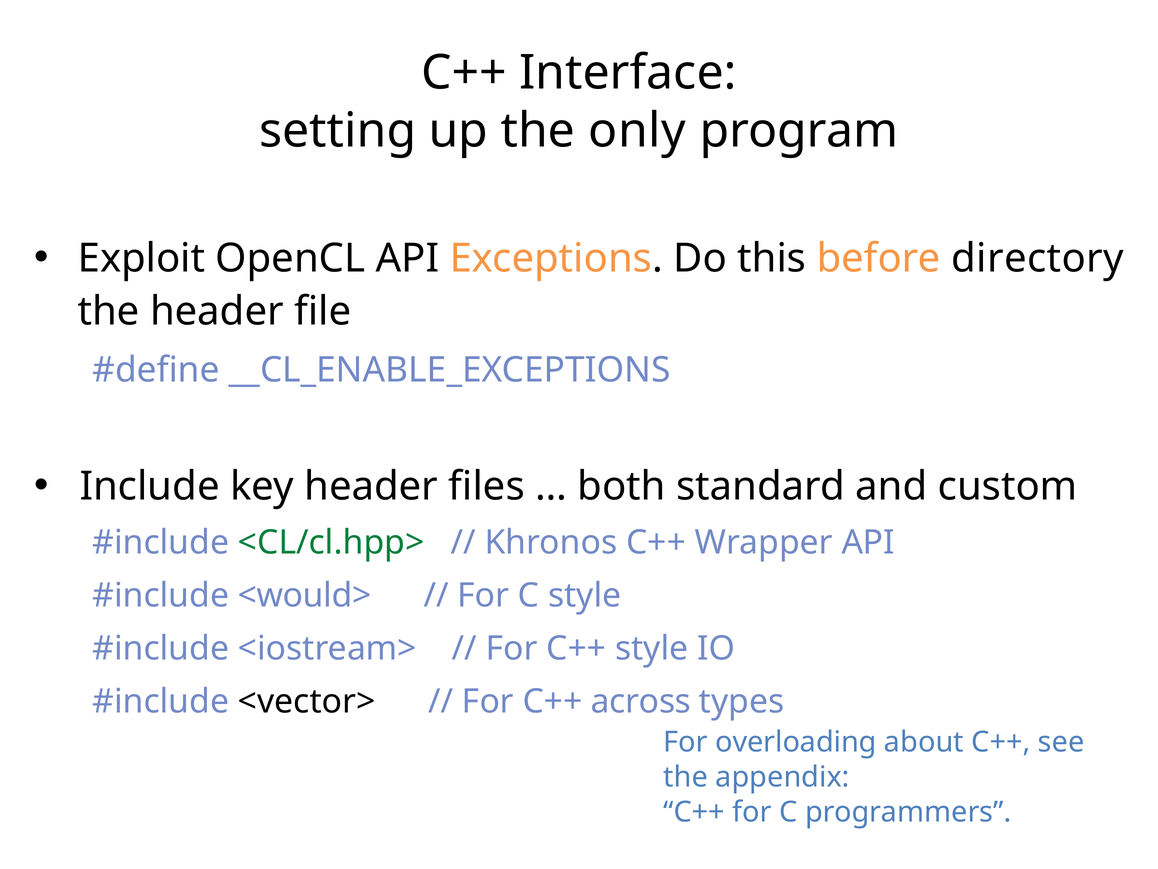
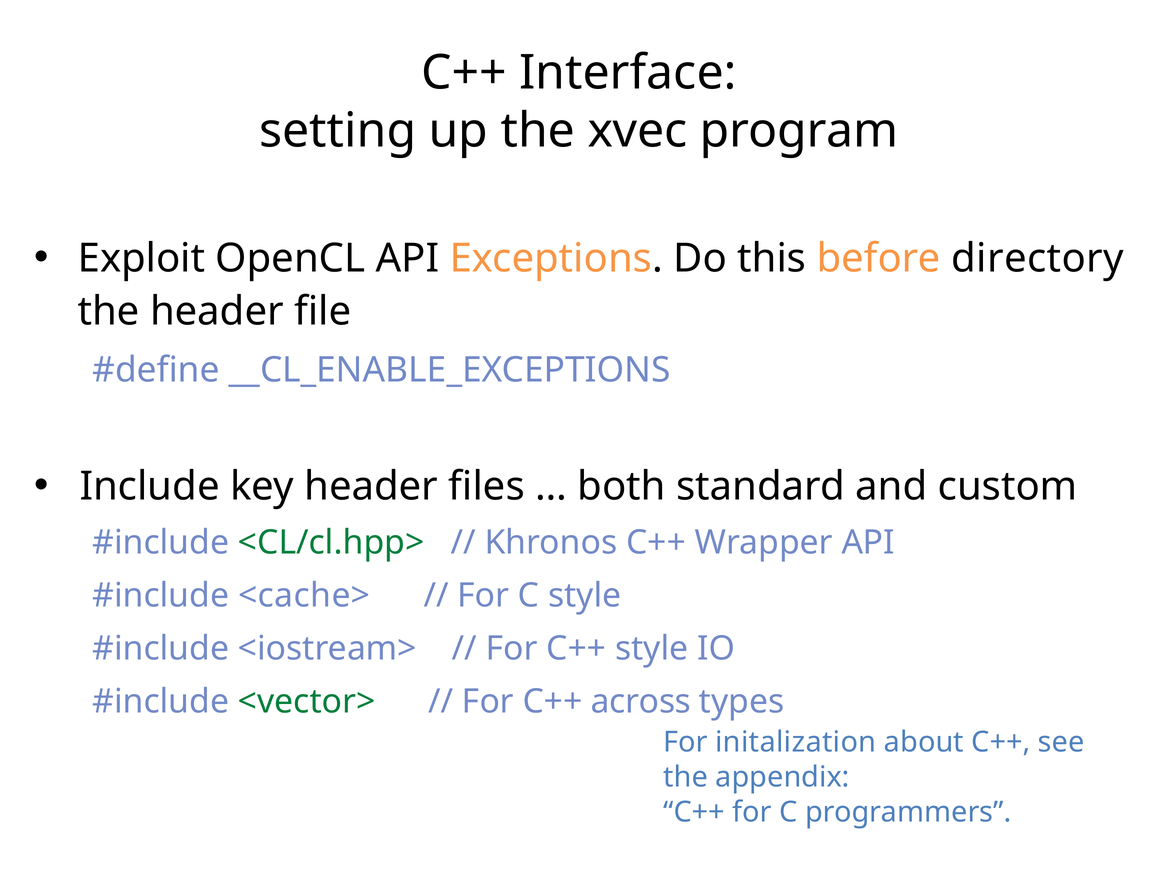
only: only -> xvec
<would>: <would> -> <cache>
<vector> colour: black -> green
overloading: overloading -> initalization
